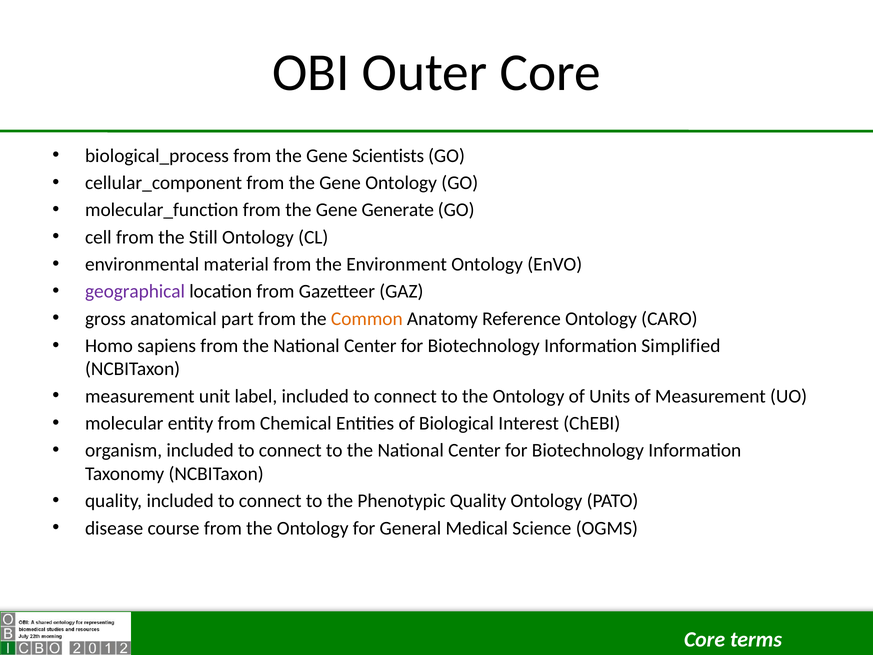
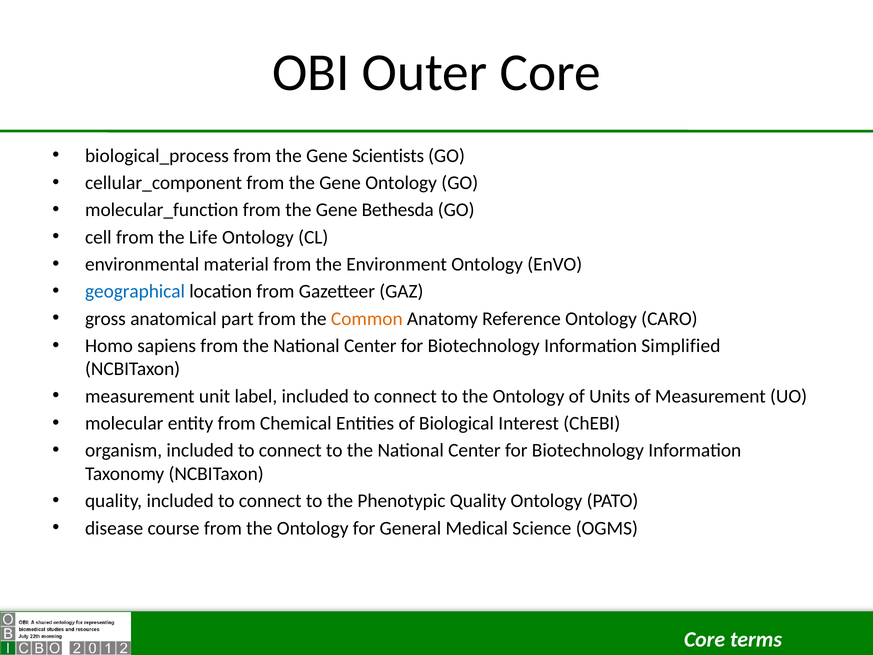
Generate: Generate -> Bethesda
Still: Still -> Life
geographical colour: purple -> blue
